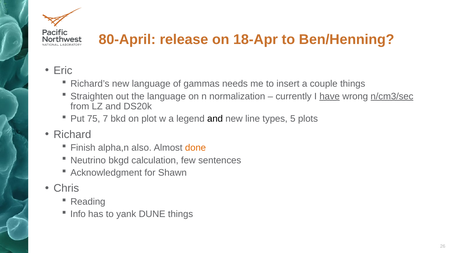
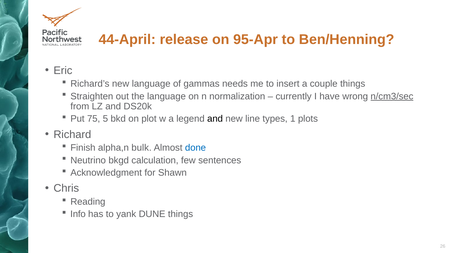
80-April: 80-April -> 44-April
18-Apr: 18-Apr -> 95-Apr
have underline: present -> none
7: 7 -> 5
5: 5 -> 1
also: also -> bulk
done colour: orange -> blue
